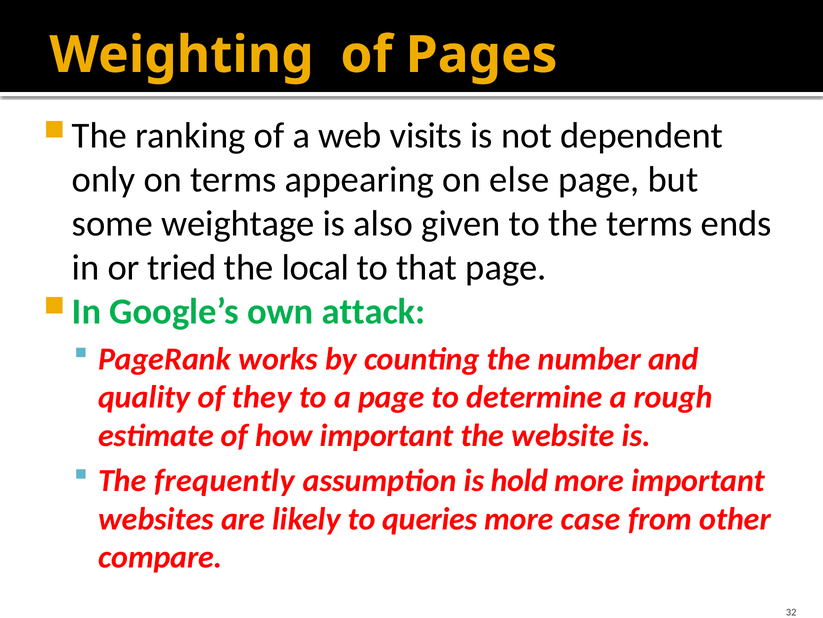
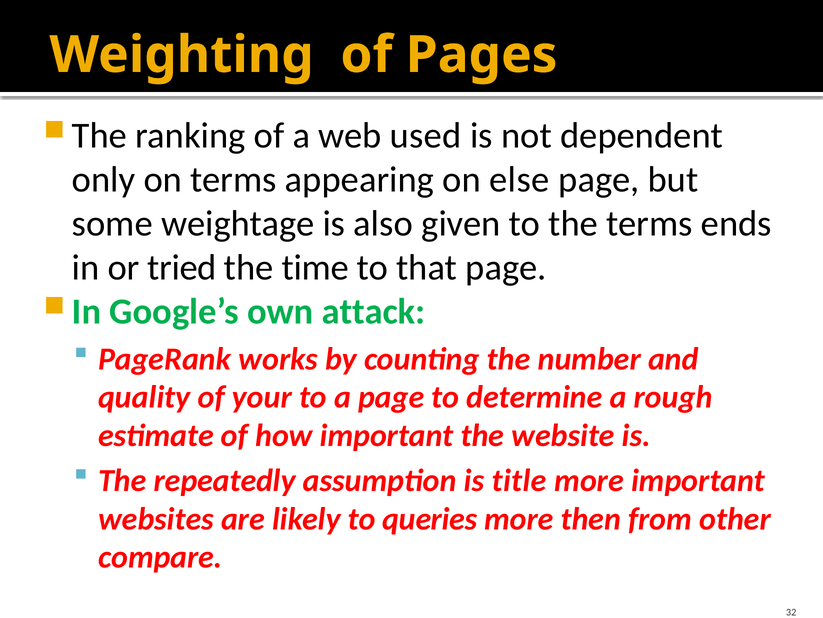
visits: visits -> used
local: local -> time
they: they -> your
frequently: frequently -> repeatedly
hold: hold -> title
case: case -> then
